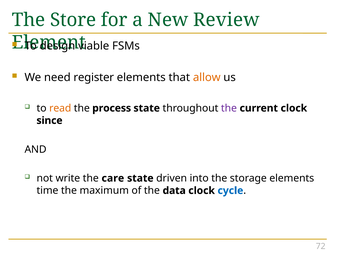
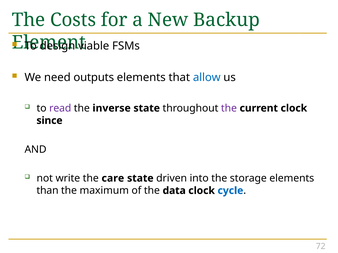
Store: Store -> Costs
Review: Review -> Backup
register: register -> outputs
allow colour: orange -> blue
read colour: orange -> purple
process: process -> inverse
time: time -> than
